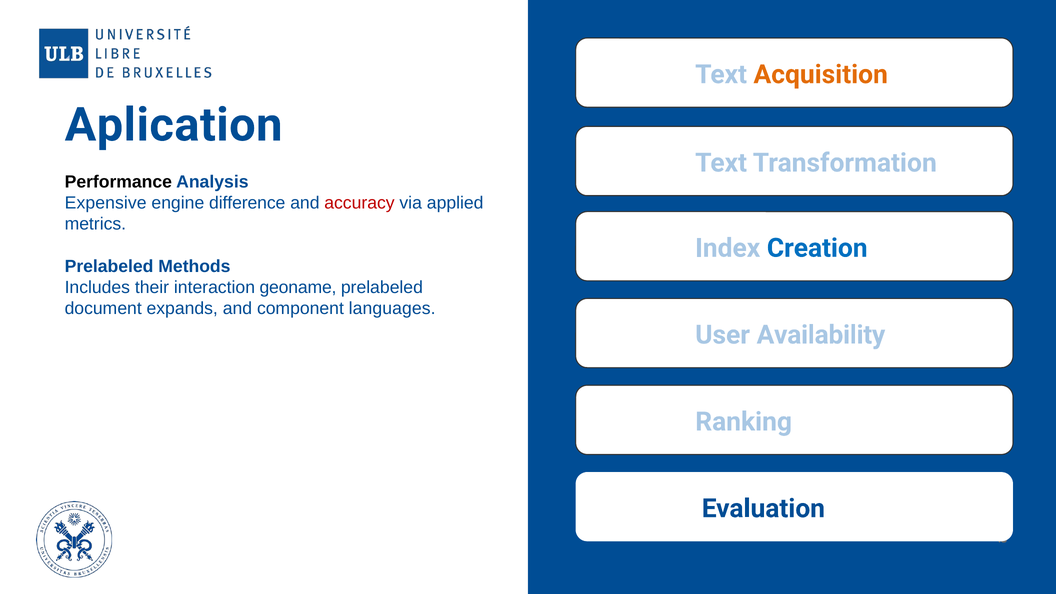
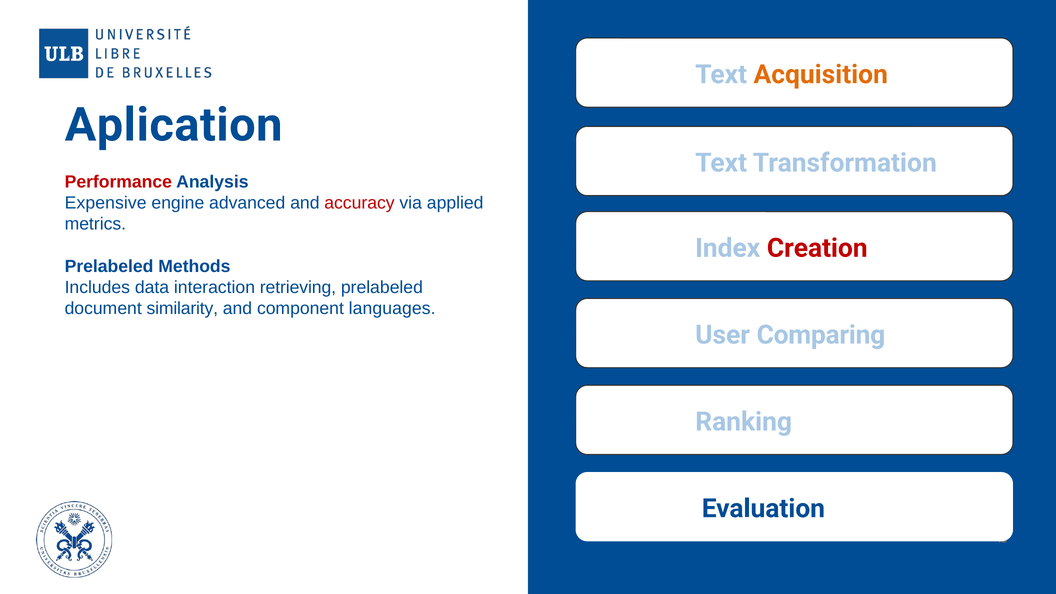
Performance colour: black -> red
difference: difference -> advanced
Creation colour: blue -> red
their: their -> data
geoname: geoname -> retrieving
expands: expands -> similarity
Availability: Availability -> Comparing
